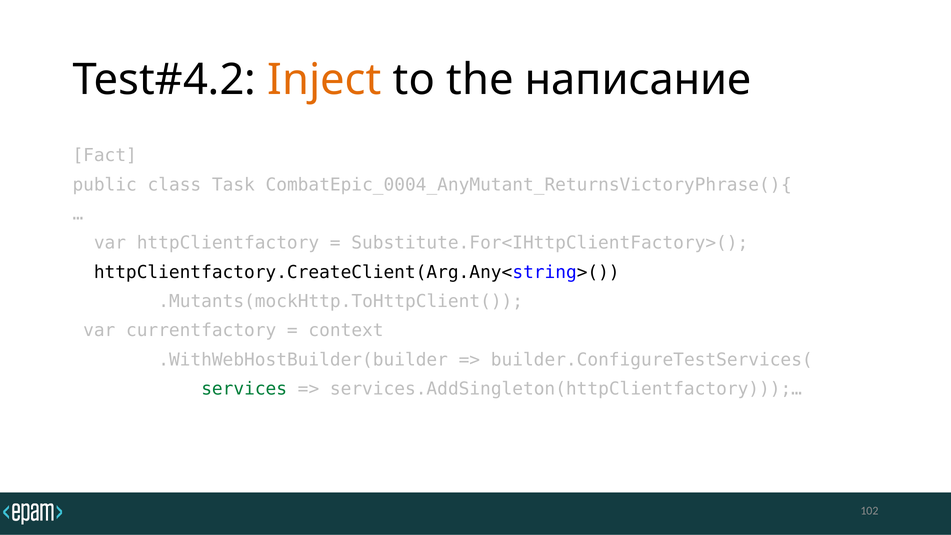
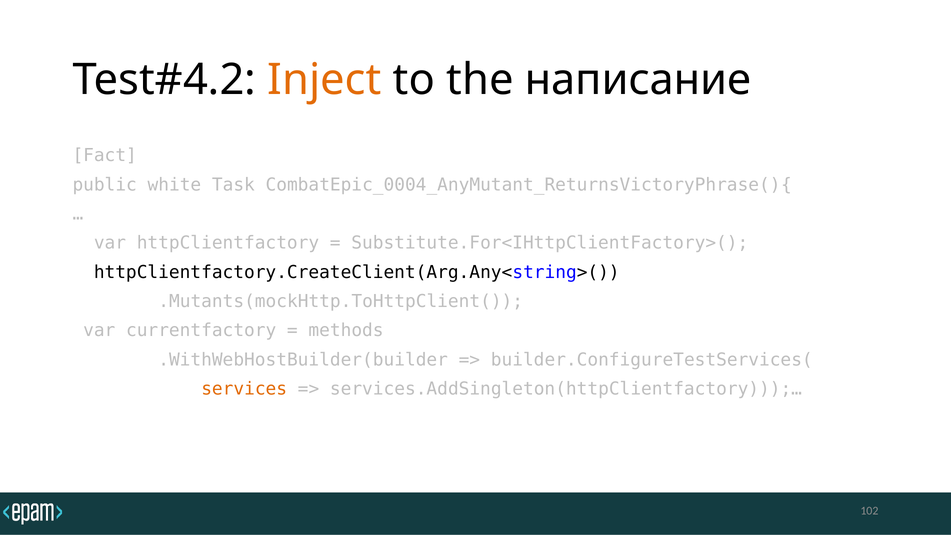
class: class -> white
context: context -> methods
services colour: green -> orange
